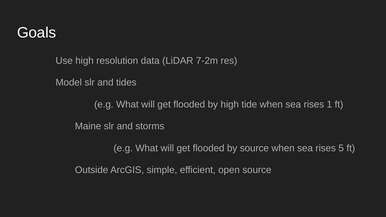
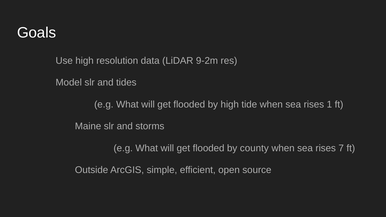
7-2m: 7-2m -> 9-2m
by source: source -> county
5: 5 -> 7
